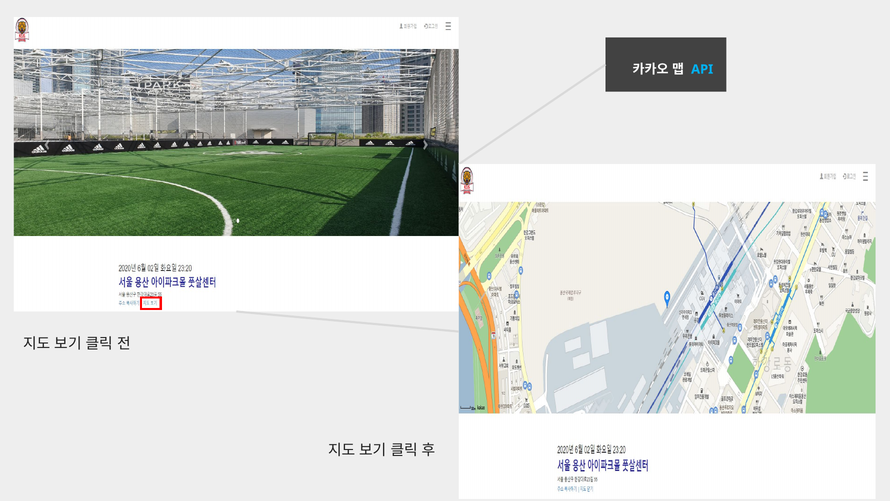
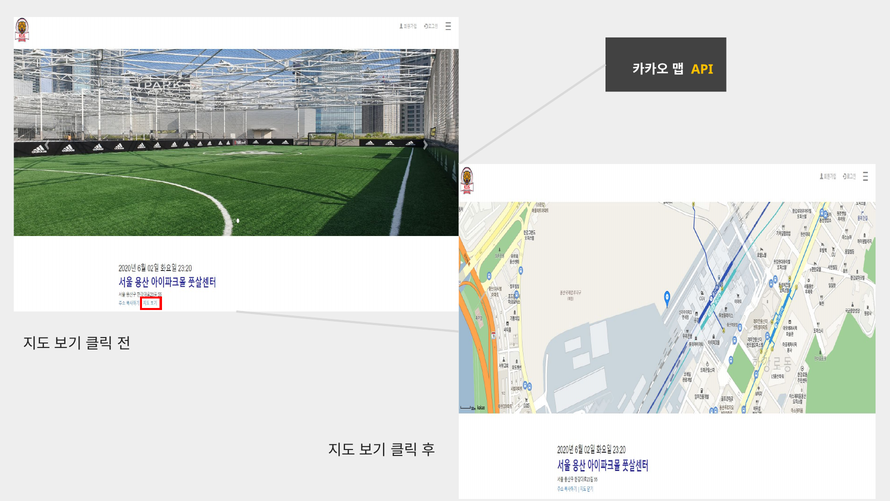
API colour: light blue -> yellow
